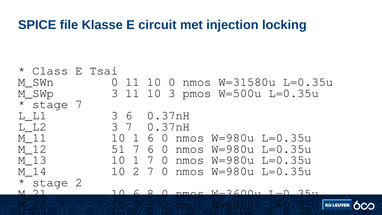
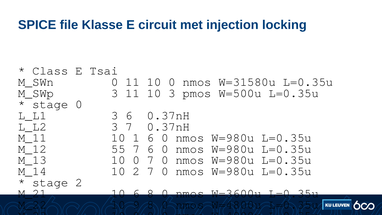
stage 7: 7 -> 0
51: 51 -> 55
M_13 10 1: 1 -> 0
